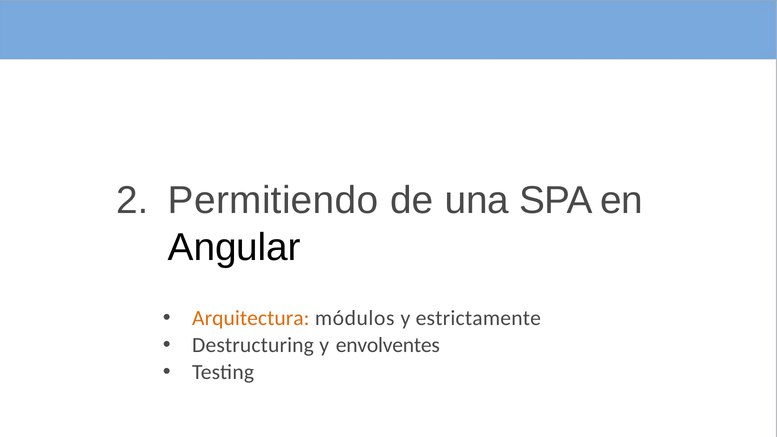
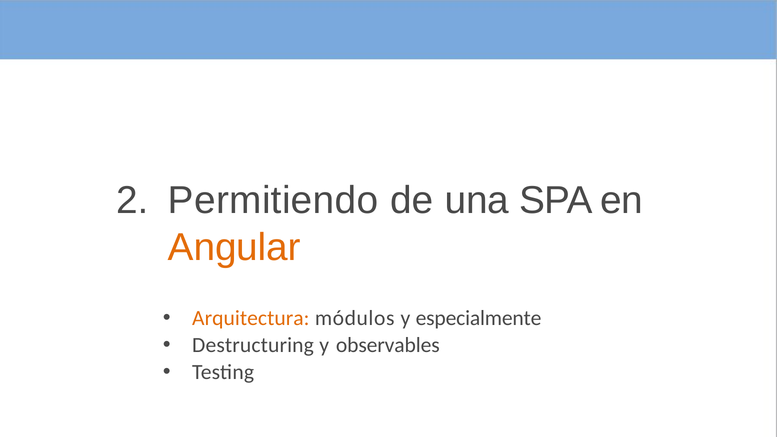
Angular colour: black -> orange
estrictamente: estrictamente -> especialmente
envolventes: envolventes -> observables
